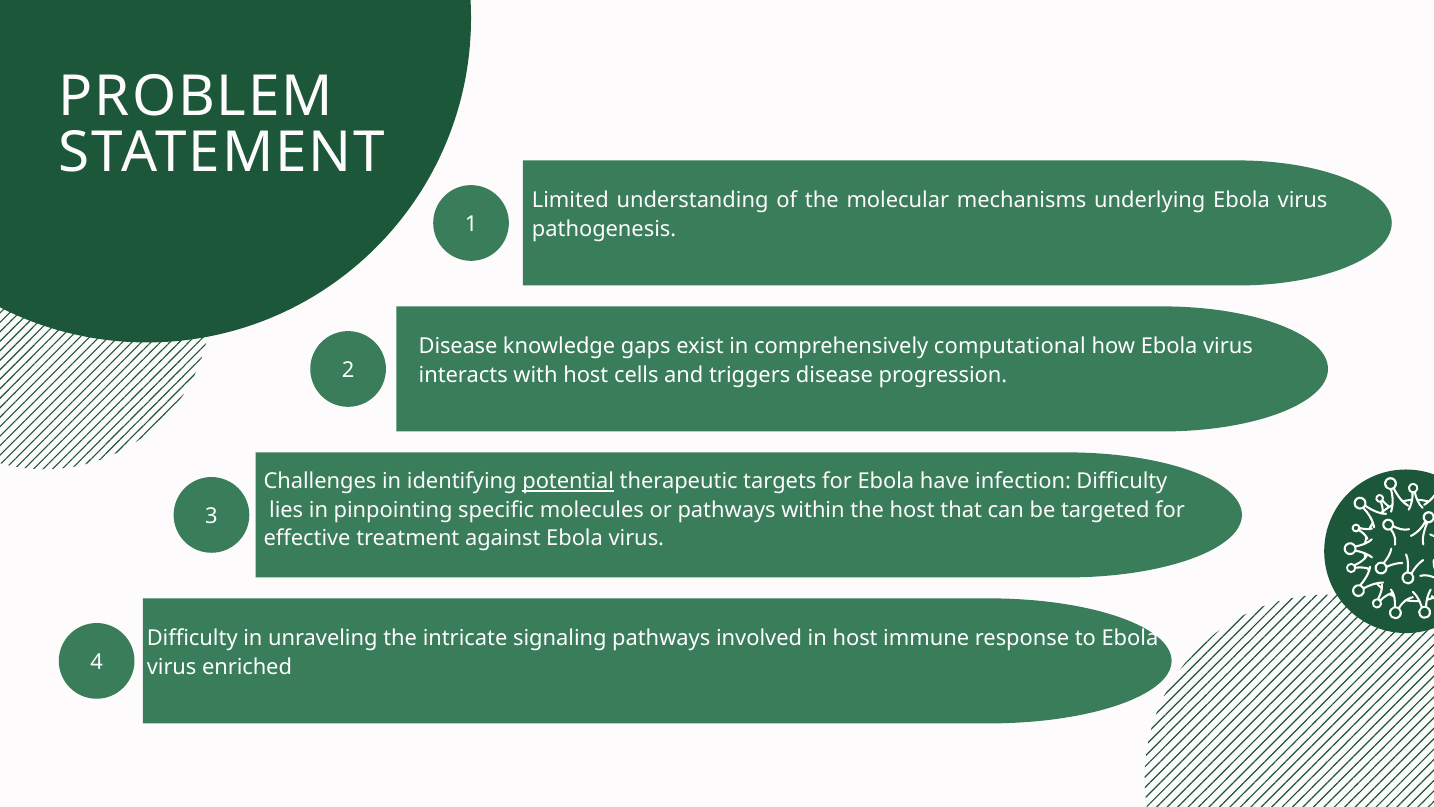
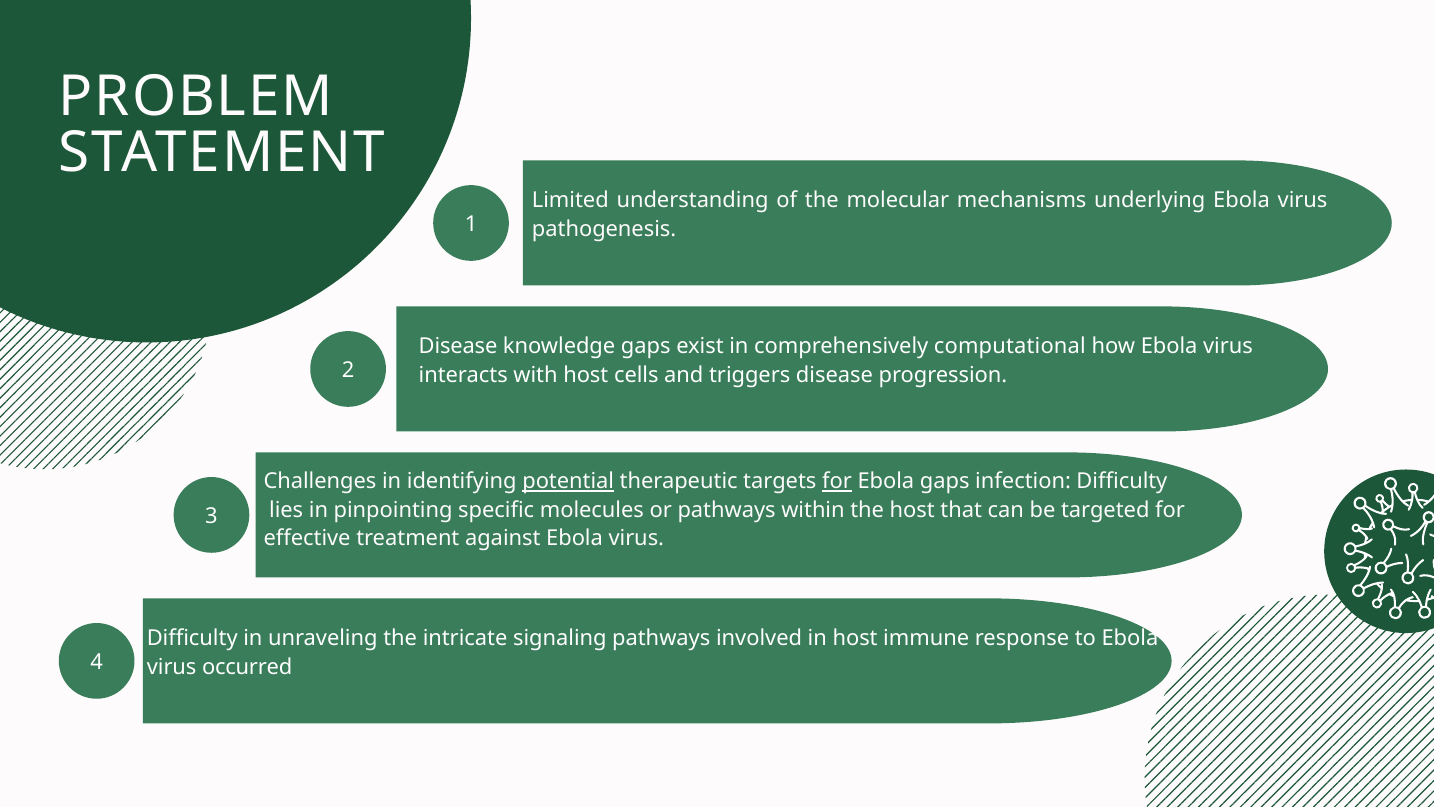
for at (837, 481) underline: none -> present
Ebola have: have -> gaps
enriched: enriched -> occurred
